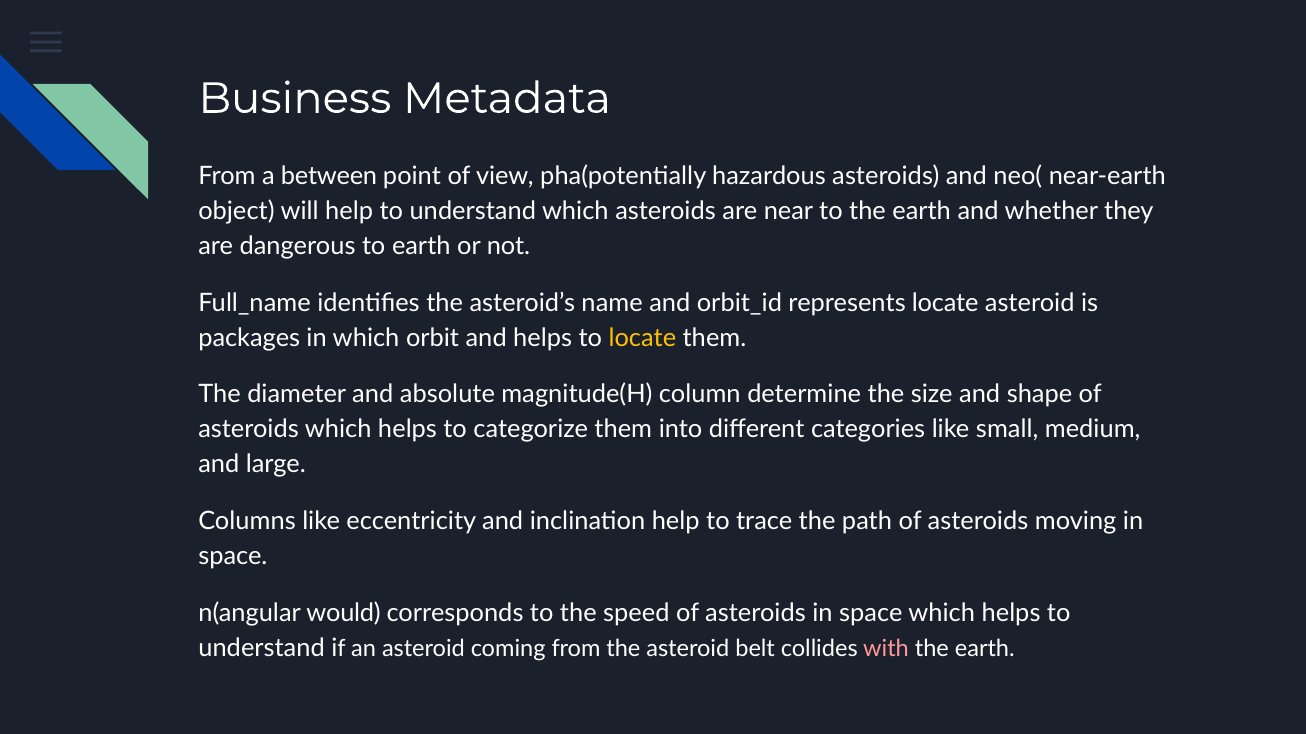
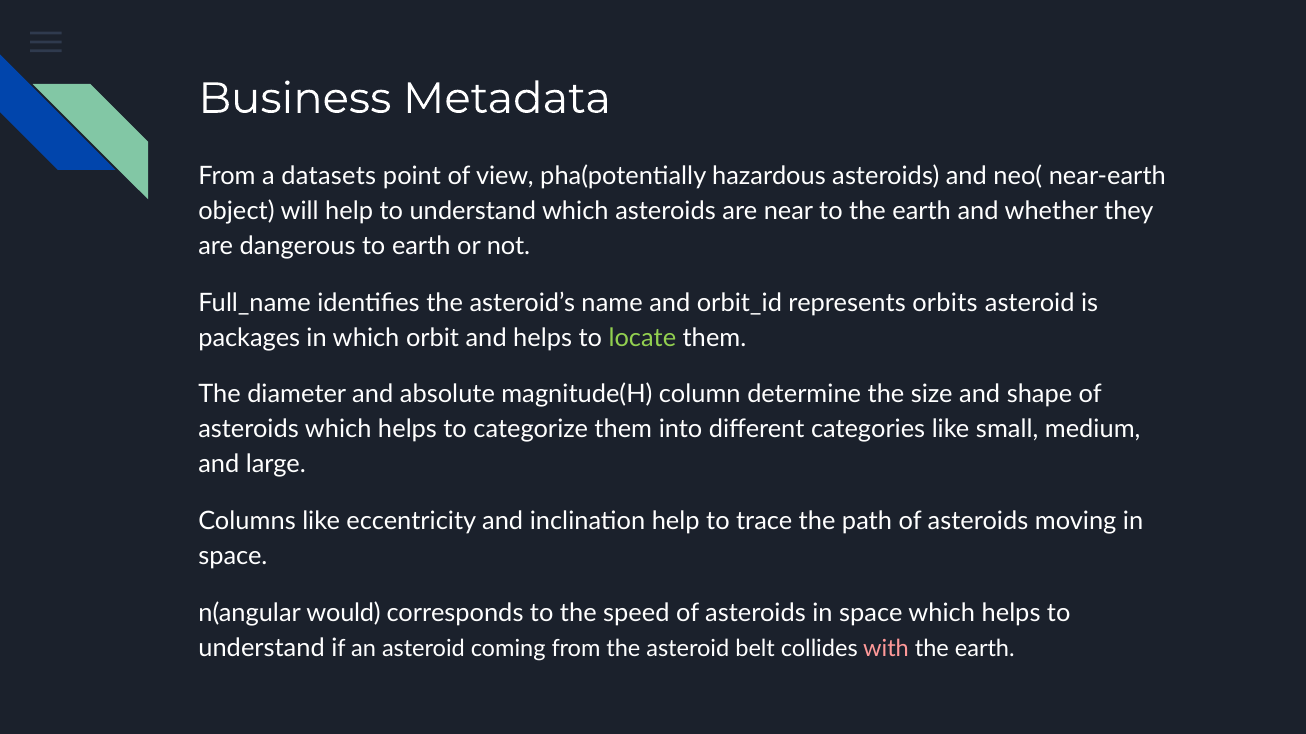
between: between -> datasets
represents locate: locate -> orbits
locate at (642, 338) colour: yellow -> light green
